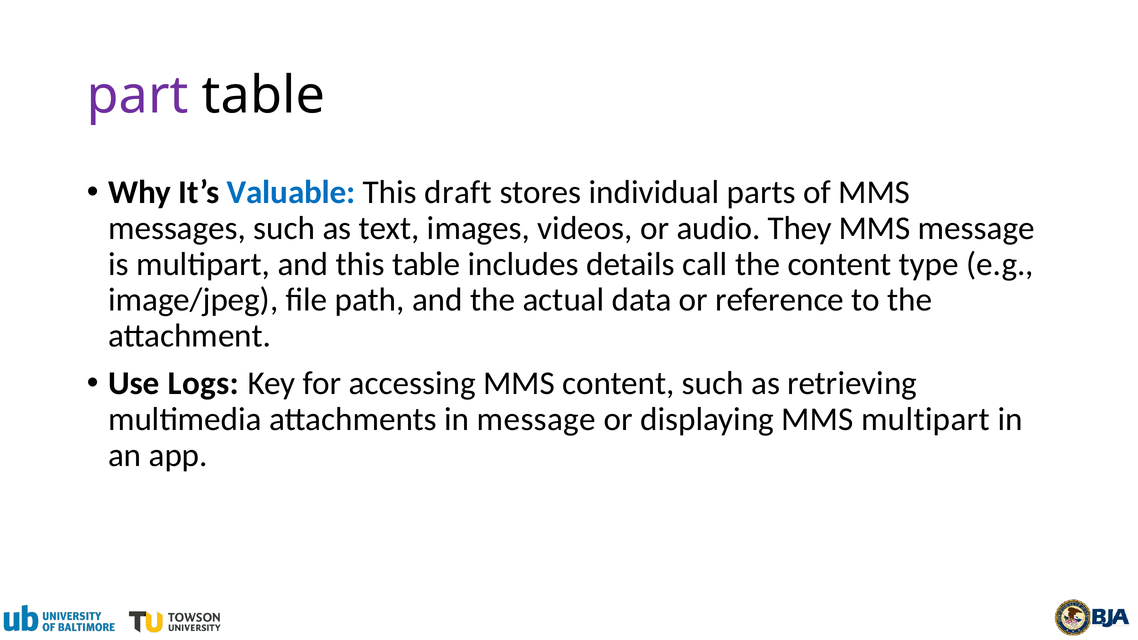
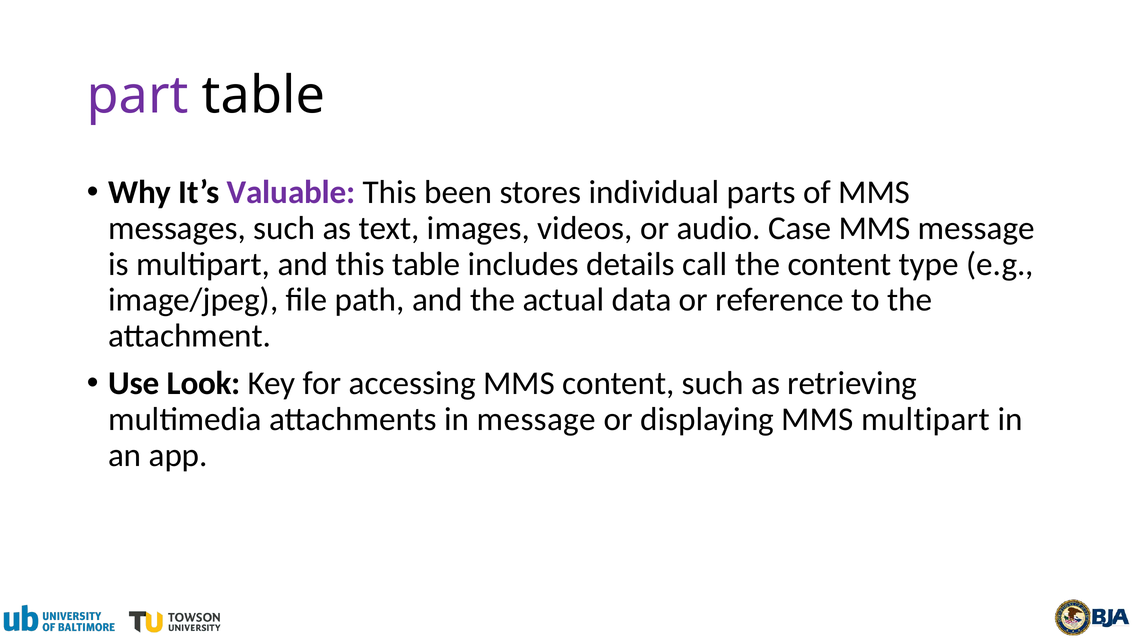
Valuable colour: blue -> purple
draft: draft -> been
They: They -> Case
Logs: Logs -> Look
